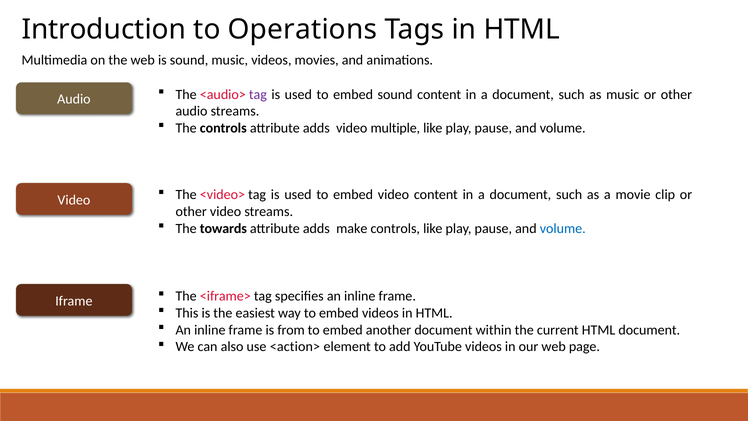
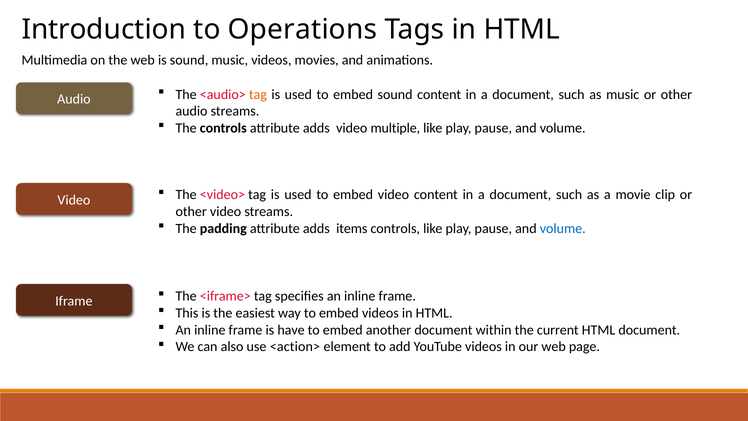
tag at (258, 94) colour: purple -> orange
towards: towards -> padding
make: make -> items
from: from -> have
